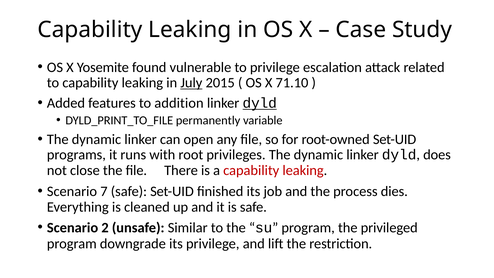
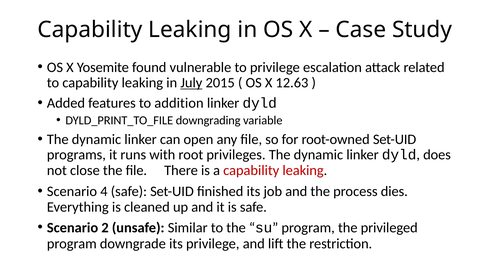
71.10: 71.10 -> 12.63
dyld at (260, 103) underline: present -> none
permanently: permanently -> downgrading
7: 7 -> 4
